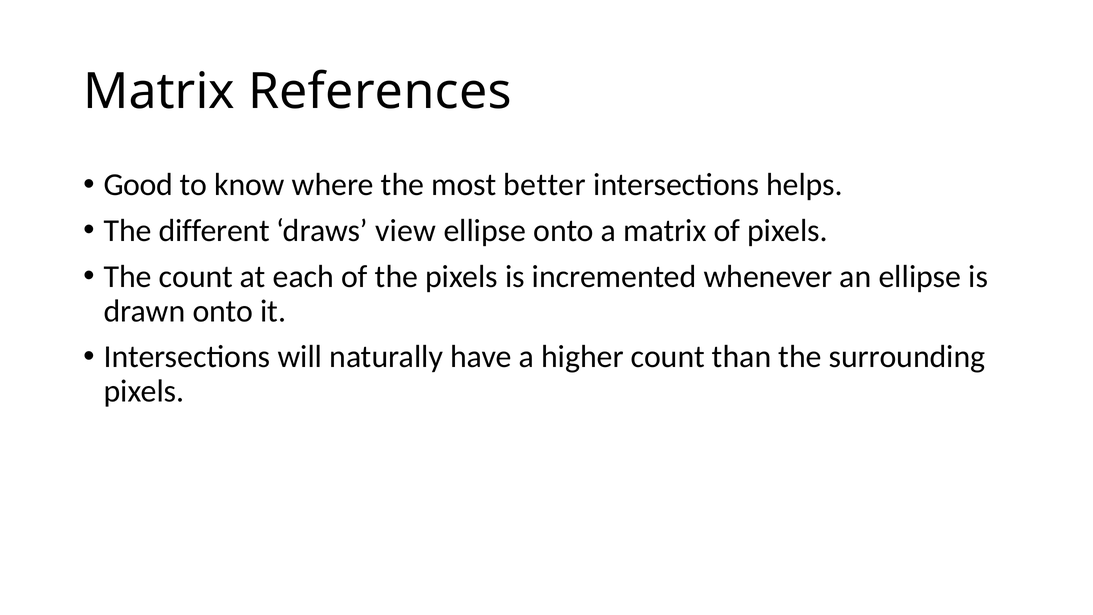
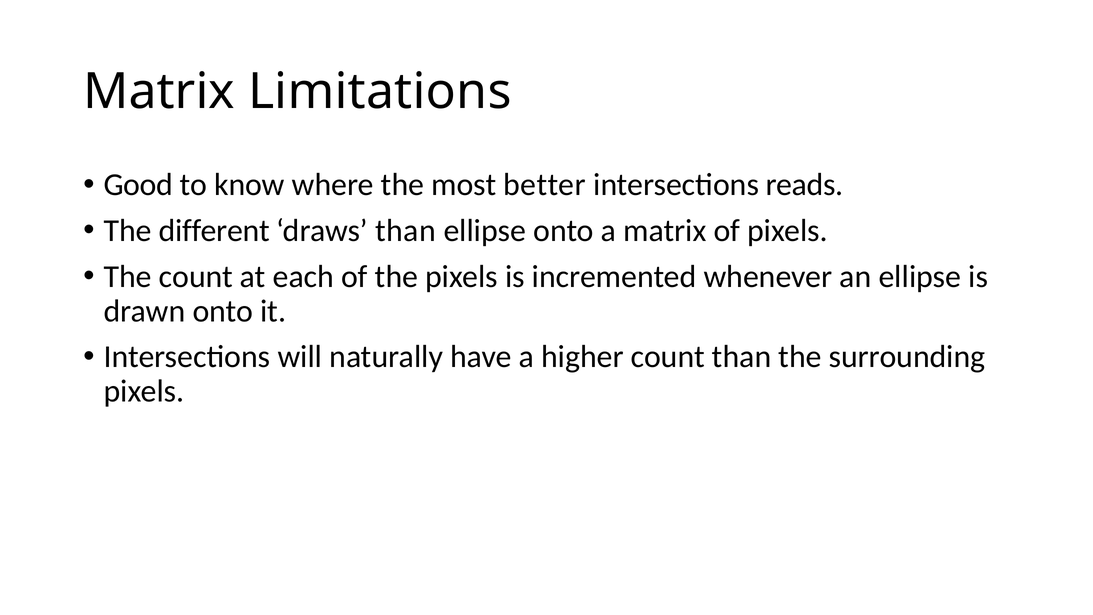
References: References -> Limitations
helps: helps -> reads
draws view: view -> than
